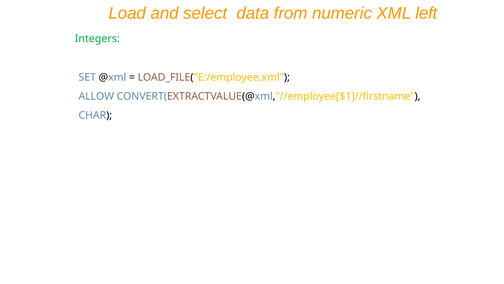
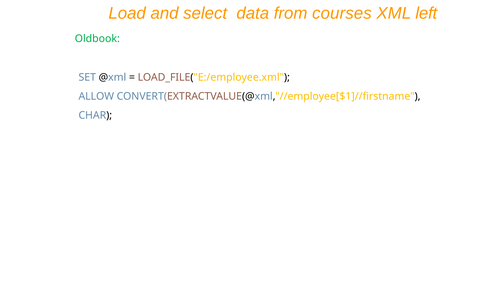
numeric: numeric -> courses
Integers: Integers -> Oldbook
